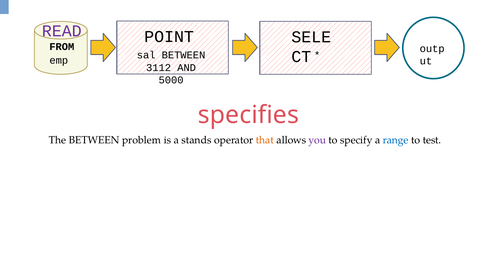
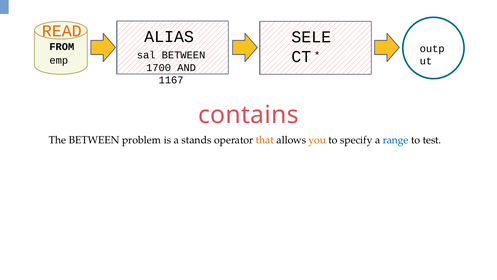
READ colour: purple -> orange
POINT: POINT -> ALIAS
3112: 3112 -> 1700
5000: 5000 -> 1167
specifies: specifies -> contains
you colour: purple -> orange
